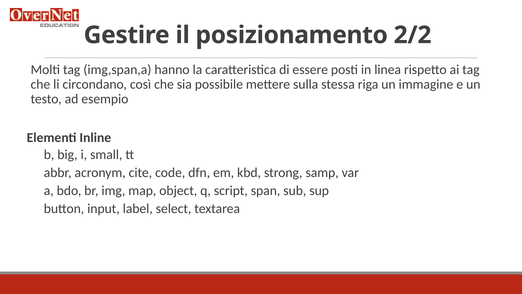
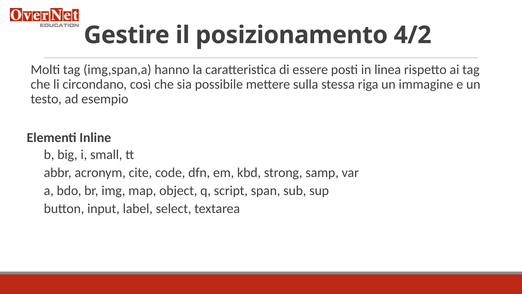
2/2: 2/2 -> 4/2
